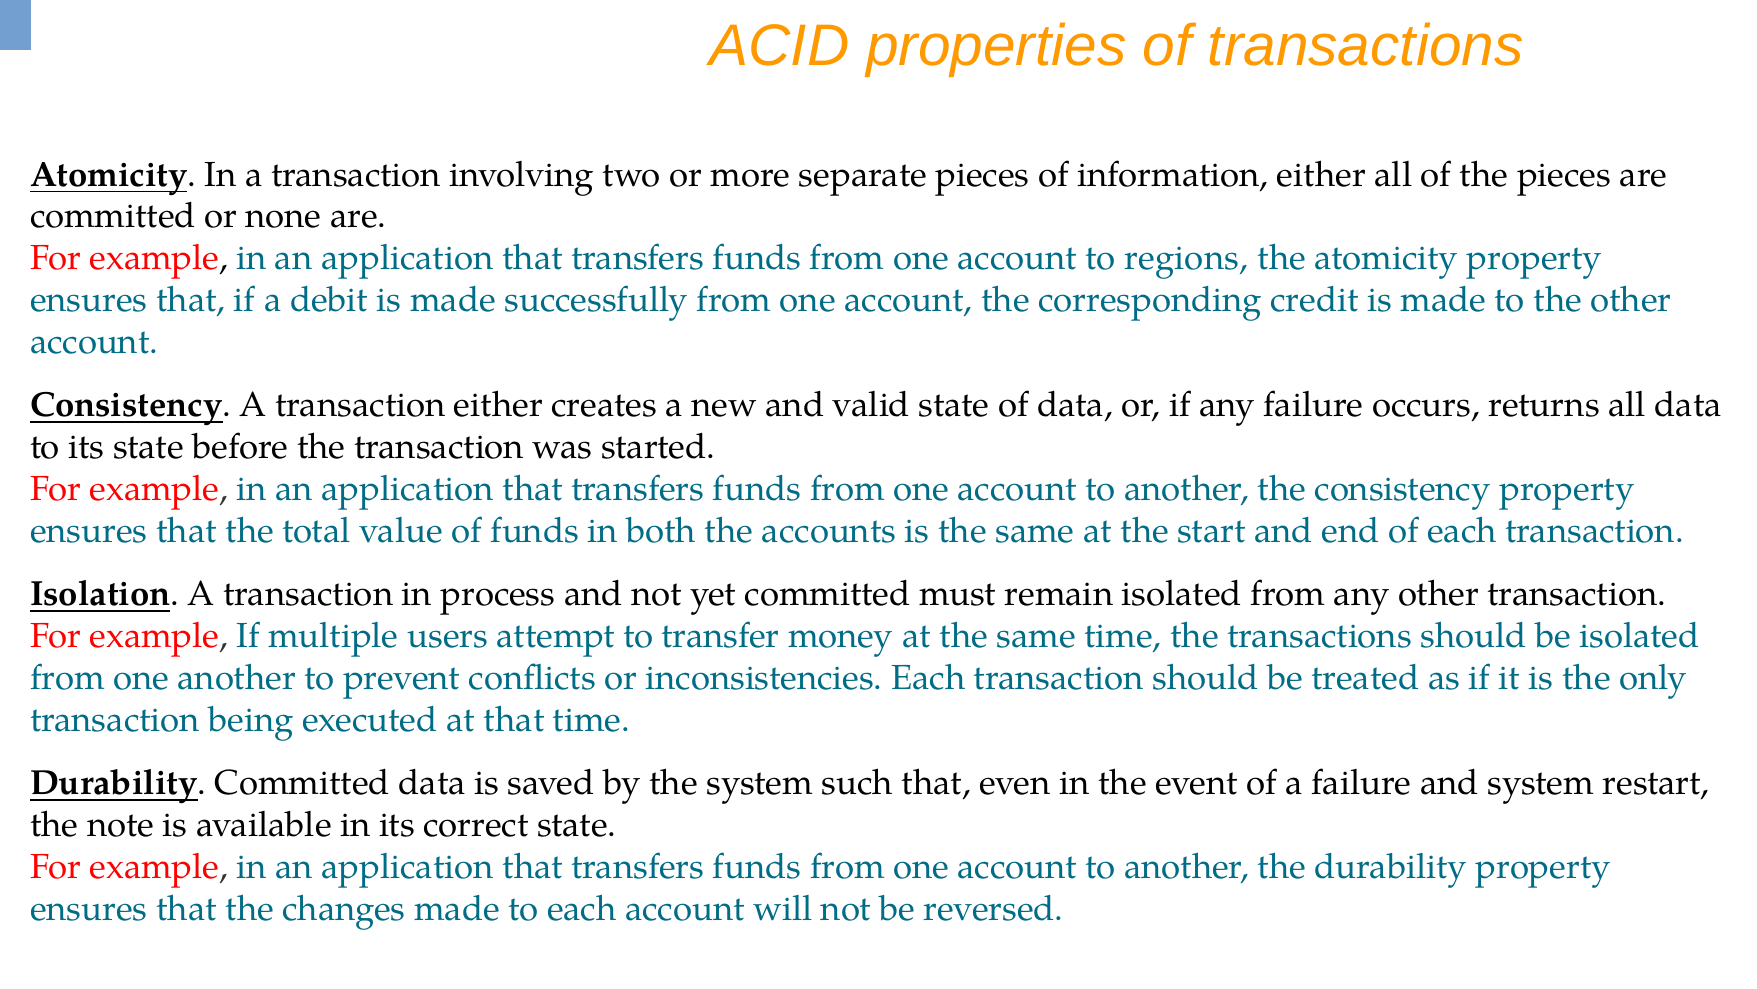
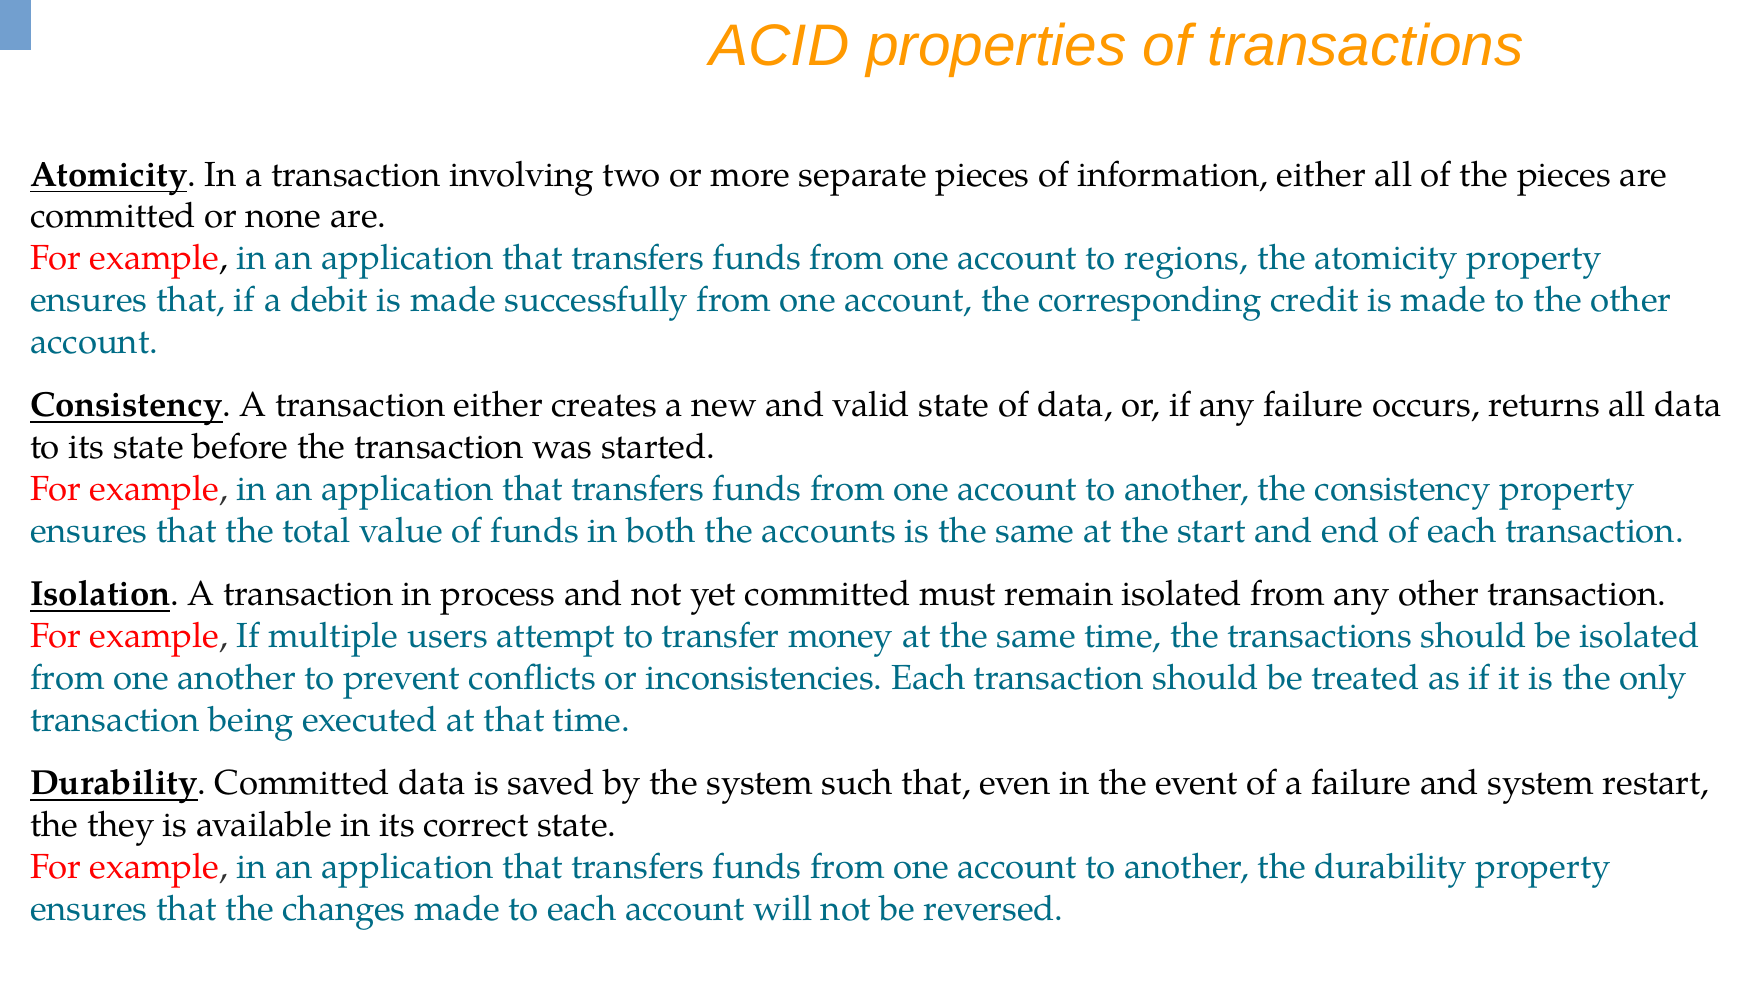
note: note -> they
